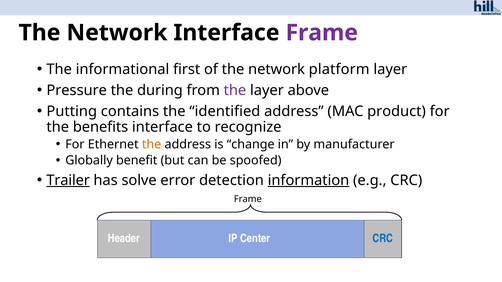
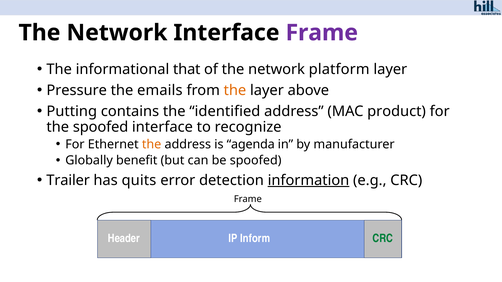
first: first -> that
during: during -> emails
the at (235, 90) colour: purple -> orange
the benefits: benefits -> spoofed
change: change -> agenda
Trailer underline: present -> none
solve: solve -> quits
Center: Center -> Inform
CRC at (383, 239) colour: blue -> green
